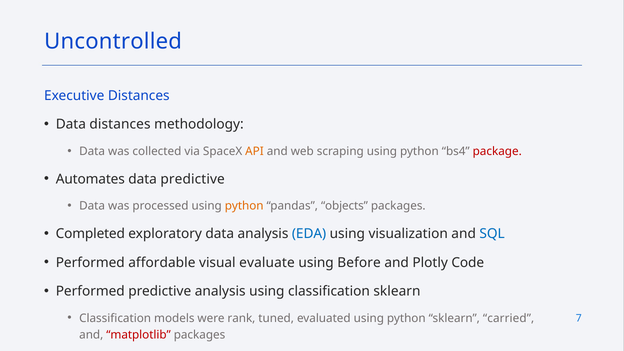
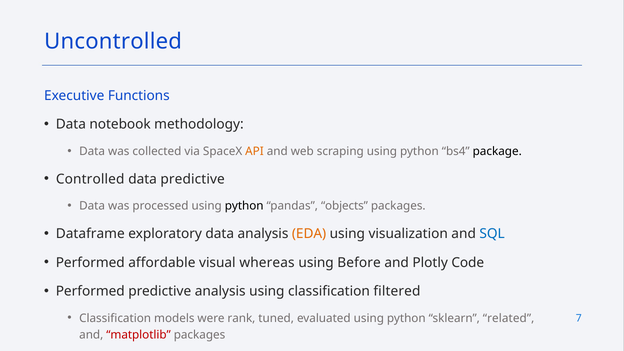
Executive Distances: Distances -> Functions
Data distances: distances -> notebook
package colour: red -> black
Automates: Automates -> Controlled
python at (244, 206) colour: orange -> black
Completed: Completed -> Dataframe
EDA colour: blue -> orange
evaluate: evaluate -> whereas
classification sklearn: sklearn -> filtered
carried: carried -> related
